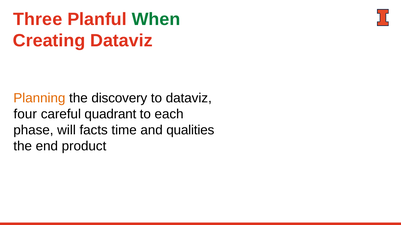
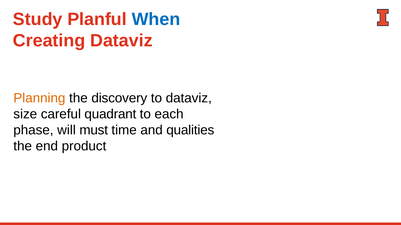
Three: Three -> Study
When colour: green -> blue
four: four -> size
facts: facts -> must
